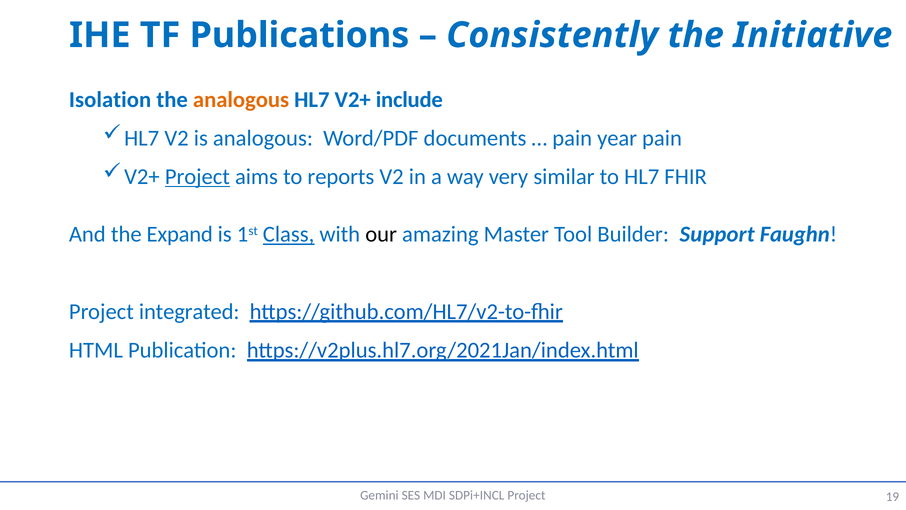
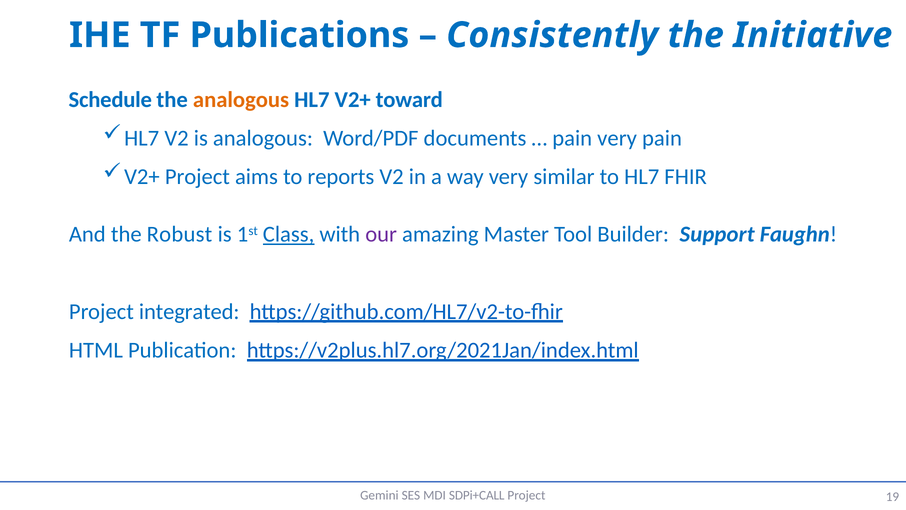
Isolation: Isolation -> Schedule
include: include -> toward
pain year: year -> very
Project at (197, 177) underline: present -> none
Expand: Expand -> Robust
our colour: black -> purple
SDPi+INCL: SDPi+INCL -> SDPi+CALL
